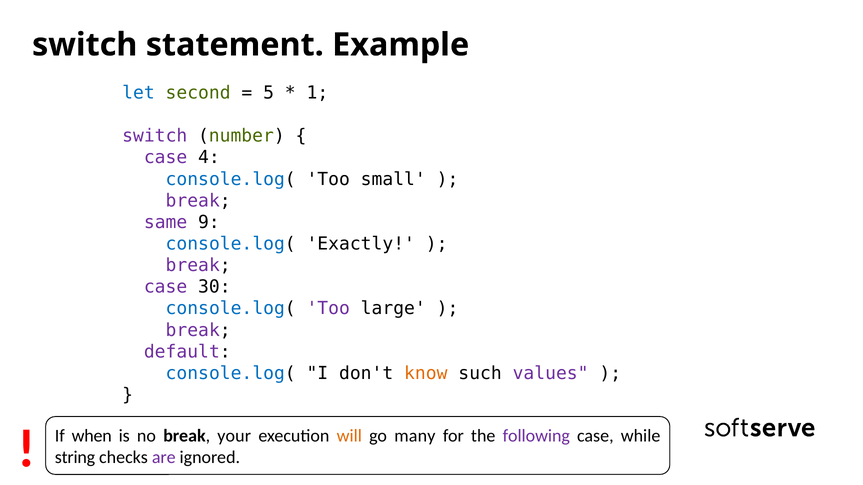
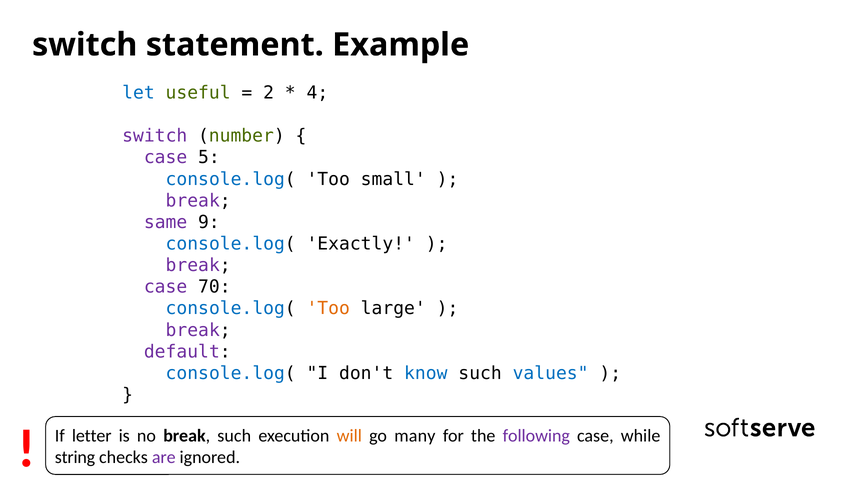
second: second -> useful
5: 5 -> 2
1: 1 -> 4
4: 4 -> 5
30: 30 -> 70
Too at (328, 309) colour: purple -> orange
know colour: orange -> blue
values colour: purple -> blue
when: when -> letter
break your: your -> such
